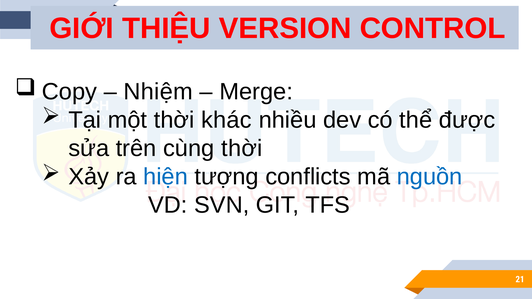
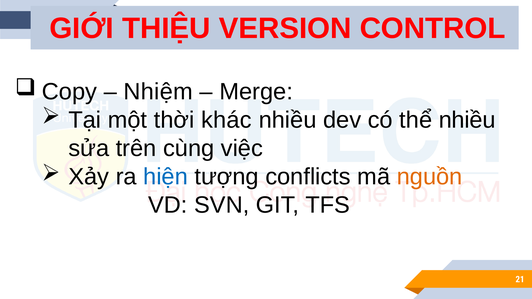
thể được: được -> nhiều
cùng thời: thời -> việc
nguồn colour: blue -> orange
